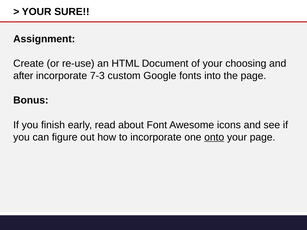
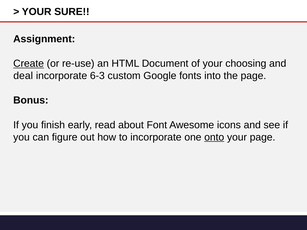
Create underline: none -> present
after: after -> deal
7-3: 7-3 -> 6-3
